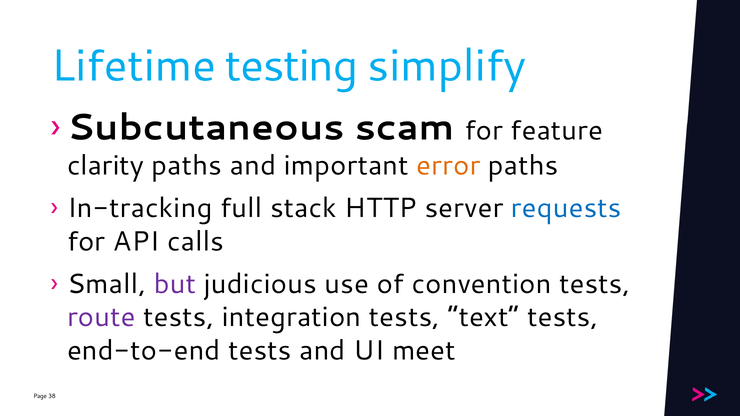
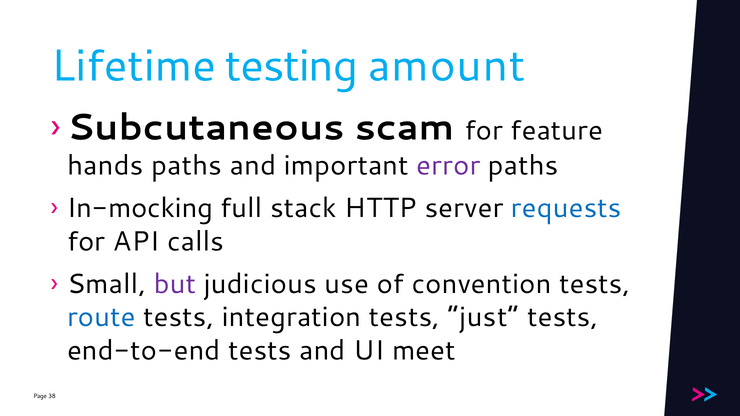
simplify: simplify -> amount
clarity: clarity -> hands
error colour: orange -> purple
In-tracking: In-tracking -> In-mocking
route colour: purple -> blue
text: text -> just
